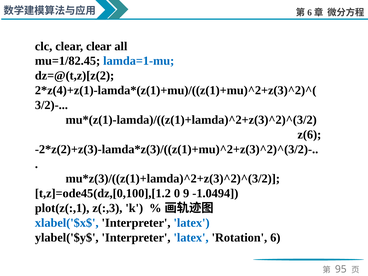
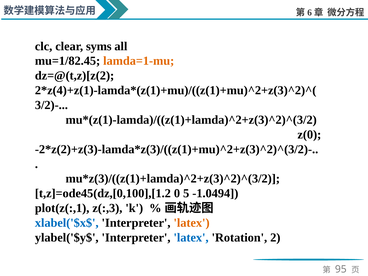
clear clear: clear -> syms
lamda=1-mu colour: blue -> orange
z(6: z(6 -> z(0
9: 9 -> 5
latex at (192, 223) colour: blue -> orange
6: 6 -> 2
